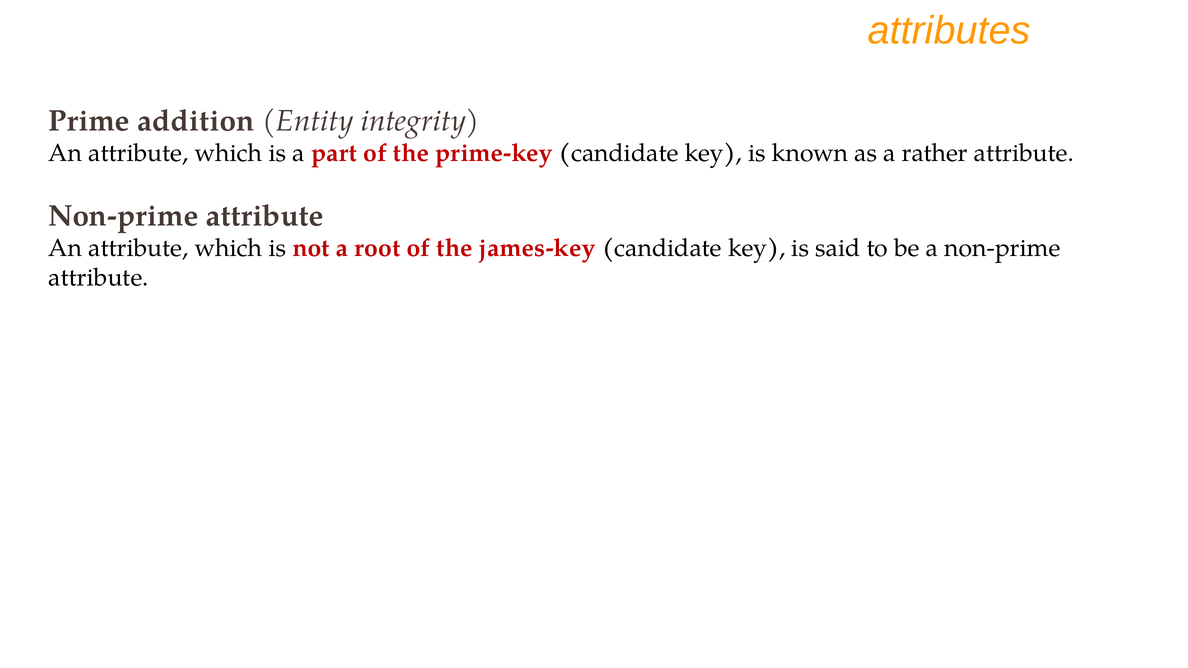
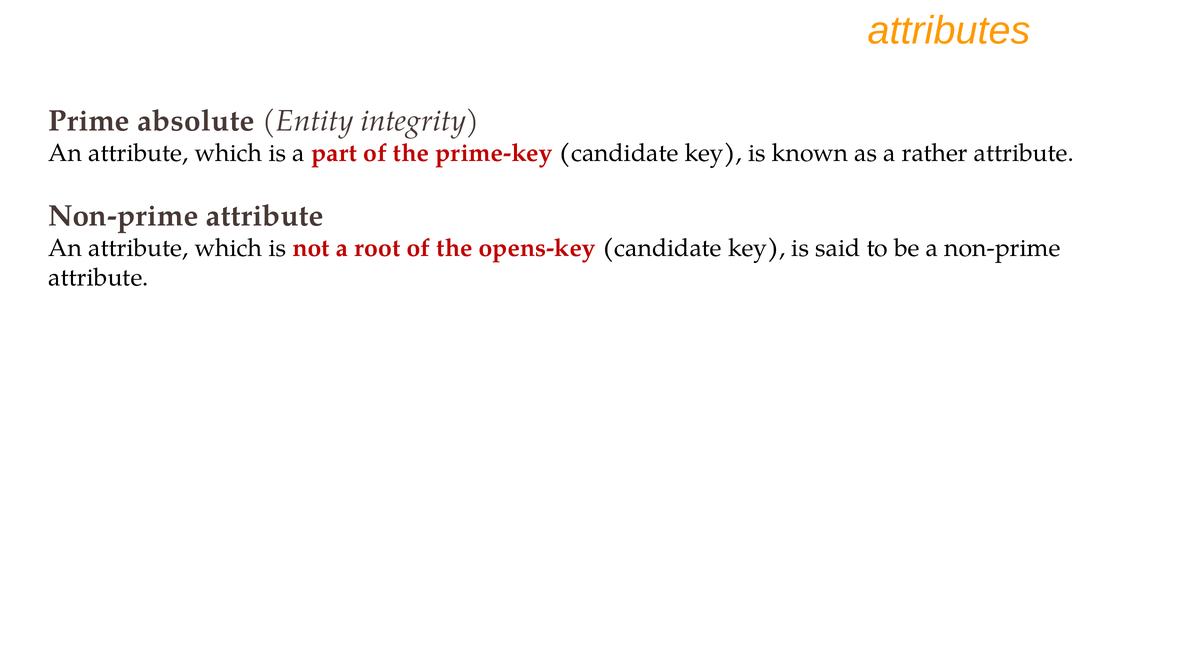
addition: addition -> absolute
james-key: james-key -> opens-key
